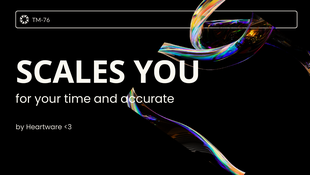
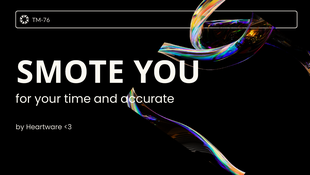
SCALES: SCALES -> SMOTE
